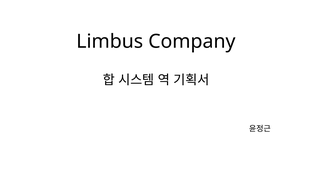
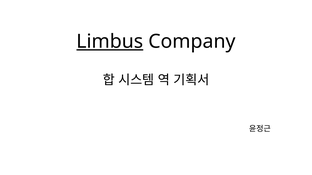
Limbus underline: none -> present
